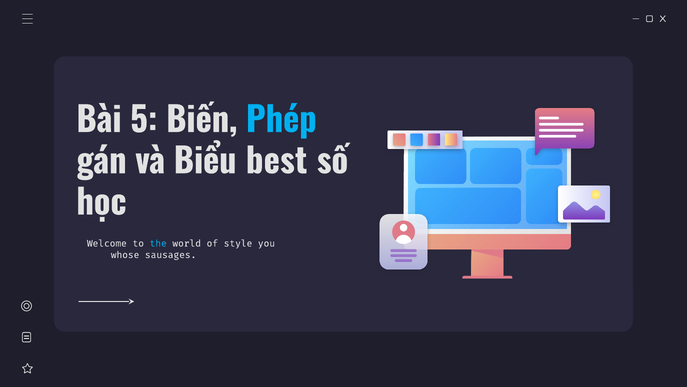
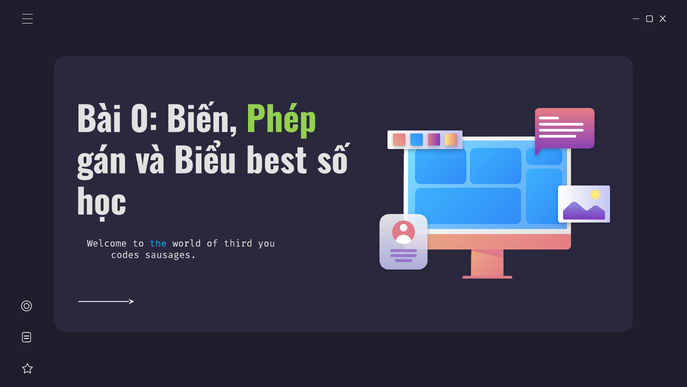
5: 5 -> 0
Phép colour: light blue -> light green
style: style -> third
whose: whose -> codes
